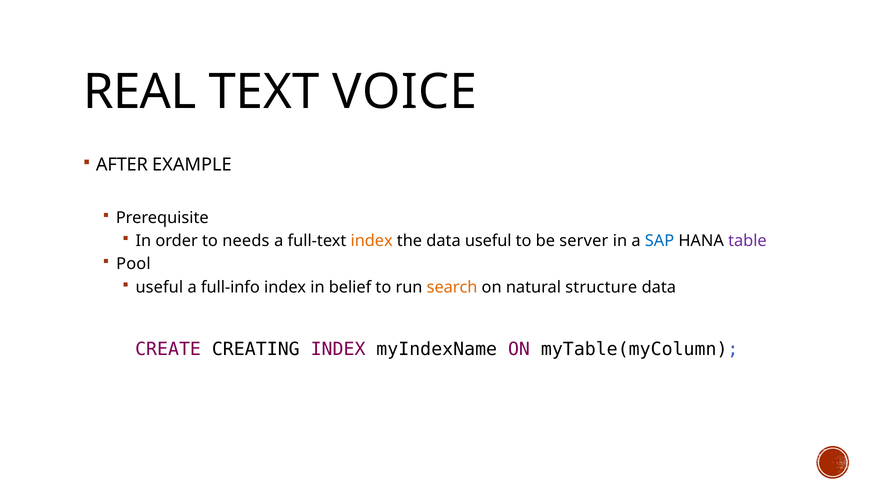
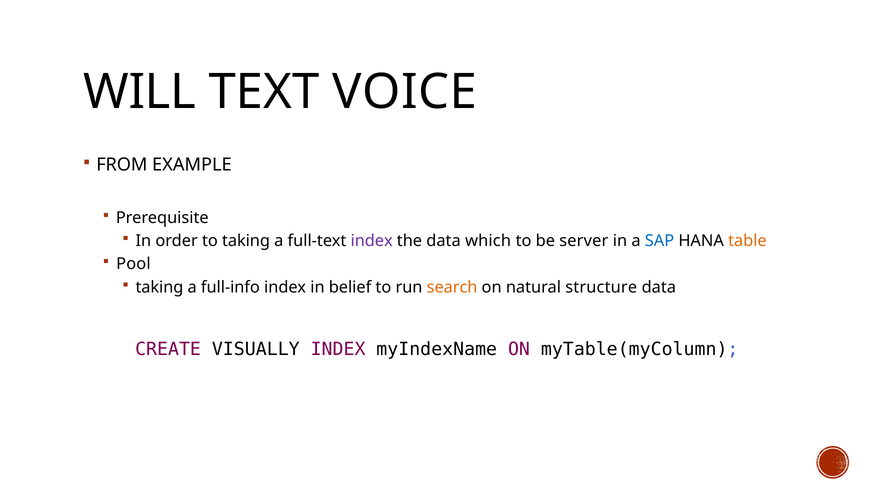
REAL: REAL -> WILL
AFTER: AFTER -> FROM
to needs: needs -> taking
index at (372, 241) colour: orange -> purple
data useful: useful -> which
table colour: purple -> orange
useful at (159, 287): useful -> taking
CREATING: CREATING -> VISUALLY
